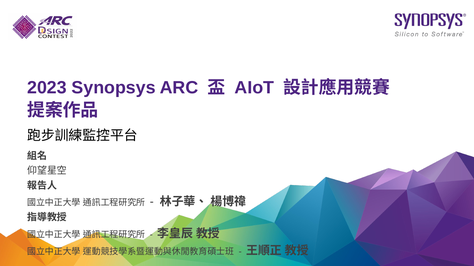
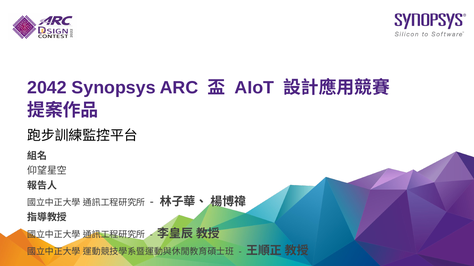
2023: 2023 -> 2042
